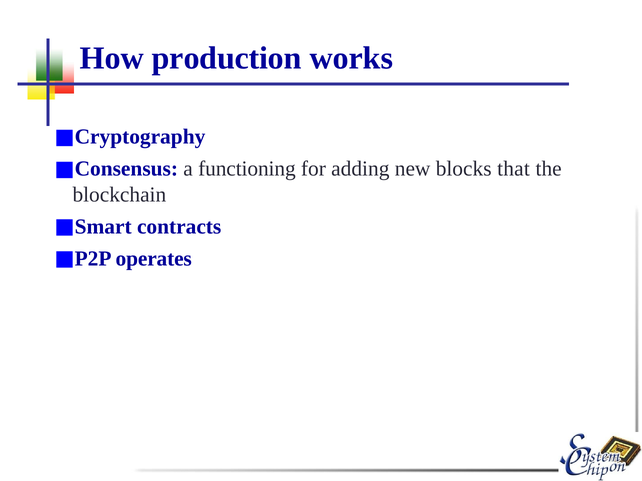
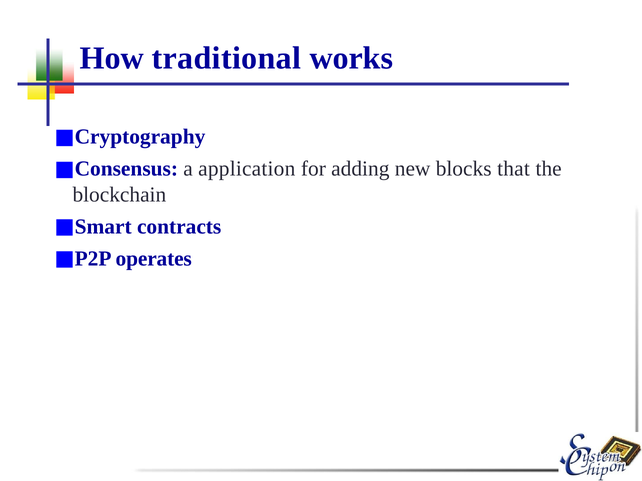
production: production -> traditional
functioning: functioning -> application
